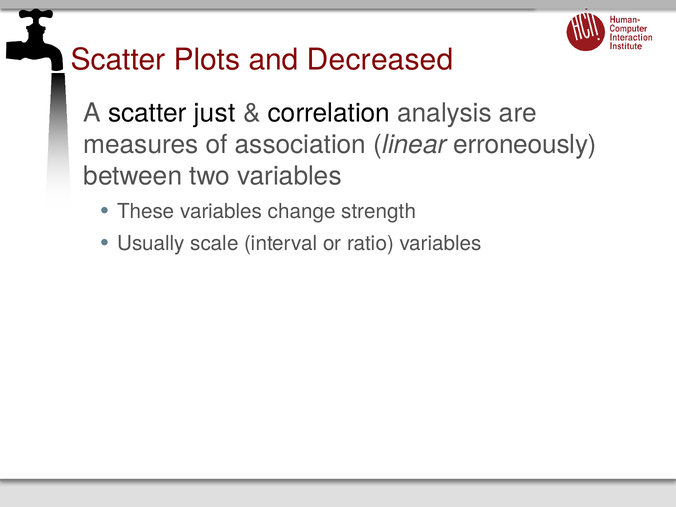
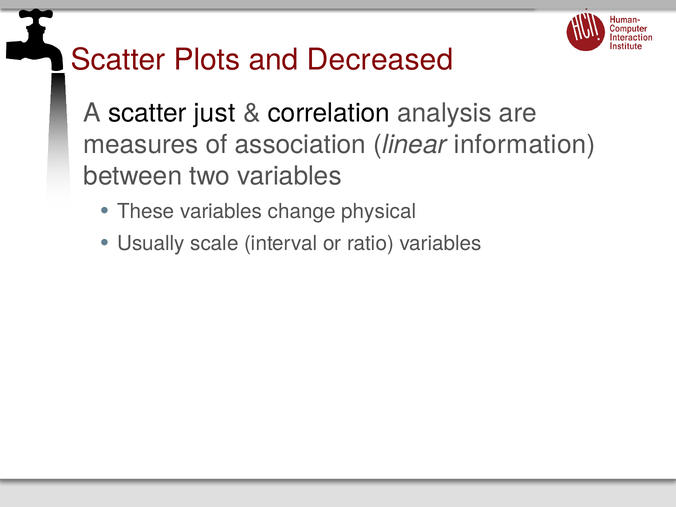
erroneously: erroneously -> information
strength: strength -> physical
